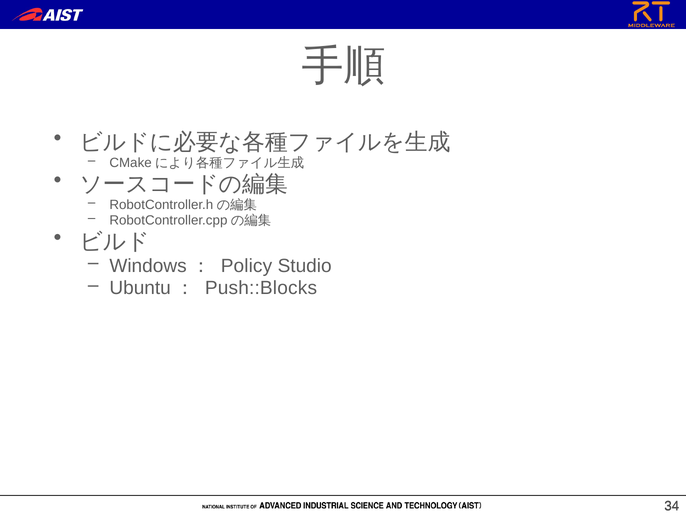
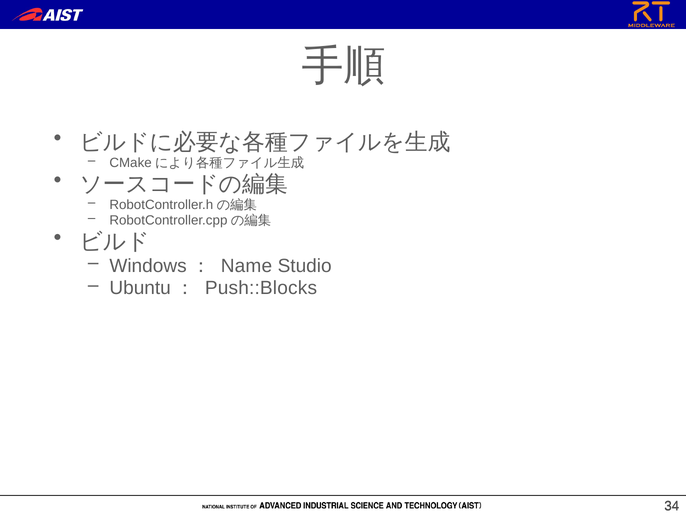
Policy: Policy -> Name
